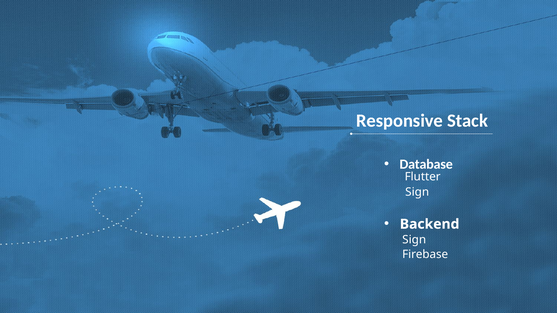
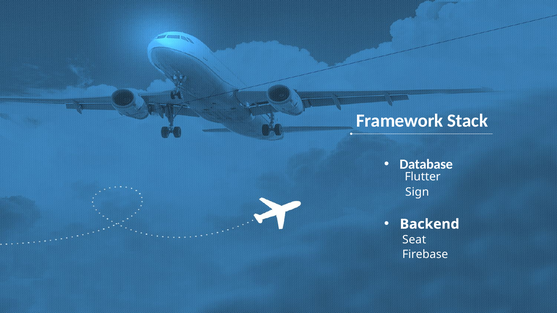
Responsive: Responsive -> Framework
Sign at (414, 240): Sign -> Seat
